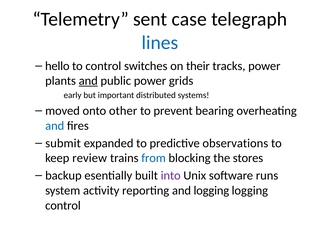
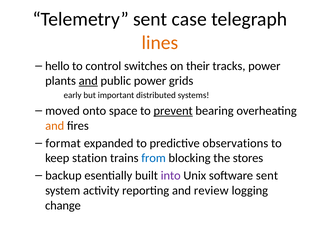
lines colour: blue -> orange
other: other -> space
prevent underline: none -> present
and at (55, 126) colour: blue -> orange
submit: submit -> format
review: review -> station
software runs: runs -> sent
and logging: logging -> review
control at (63, 205): control -> change
